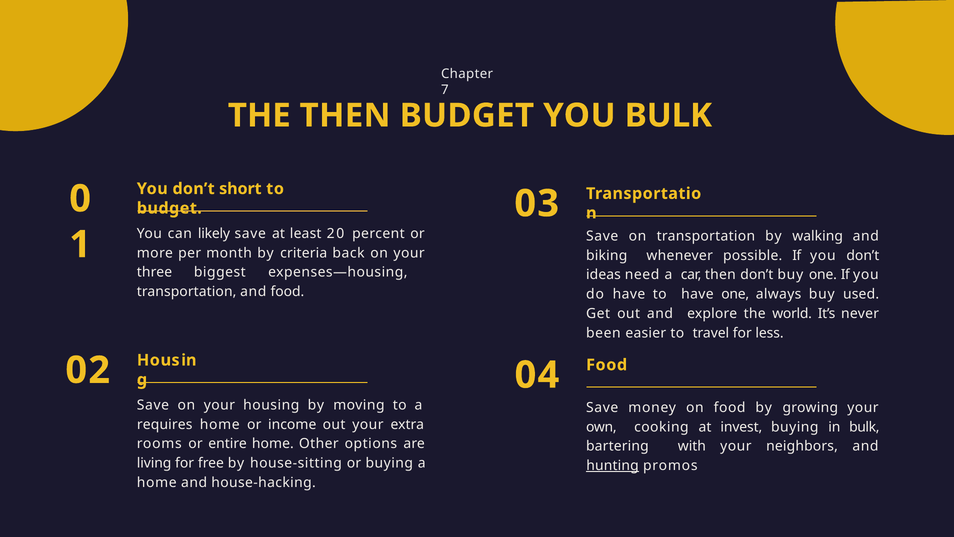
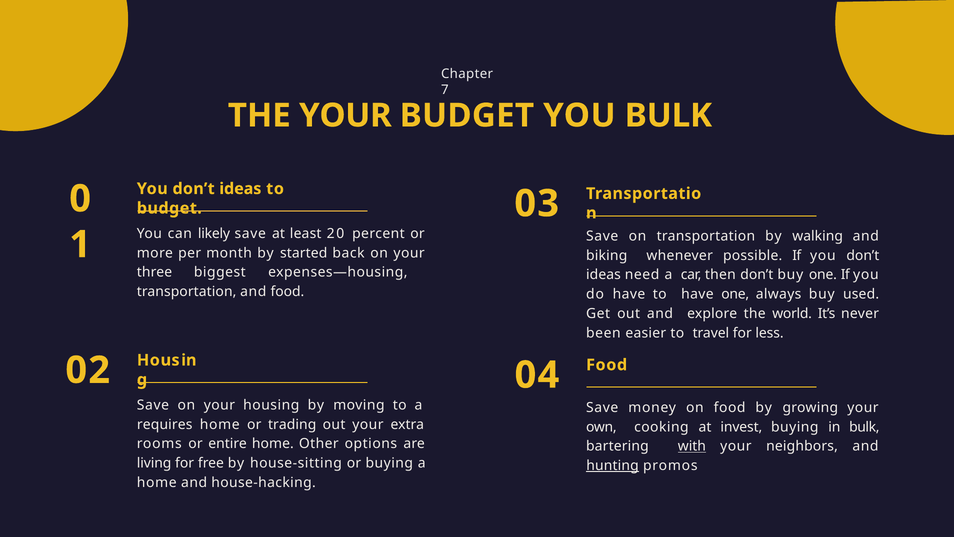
THE THEN: THEN -> YOUR
short at (240, 189): short -> ideas
criteria: criteria -> started
income: income -> trading
with underline: none -> present
